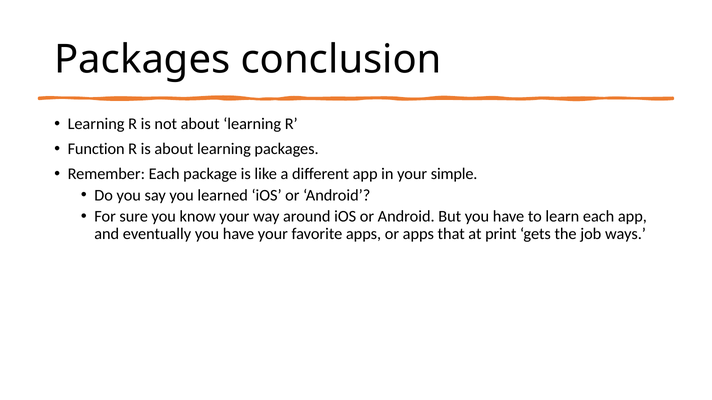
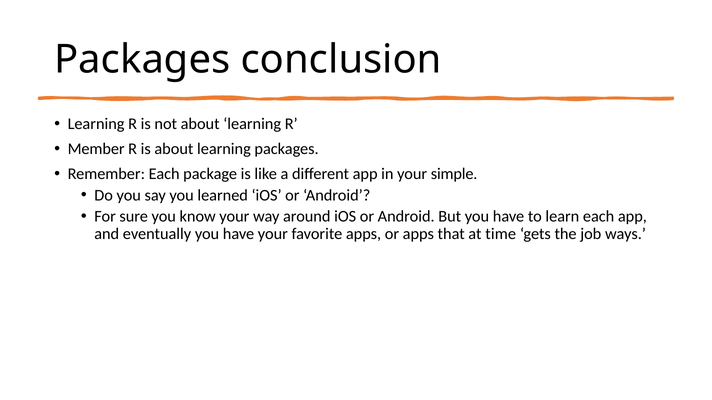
Function: Function -> Member
print: print -> time
